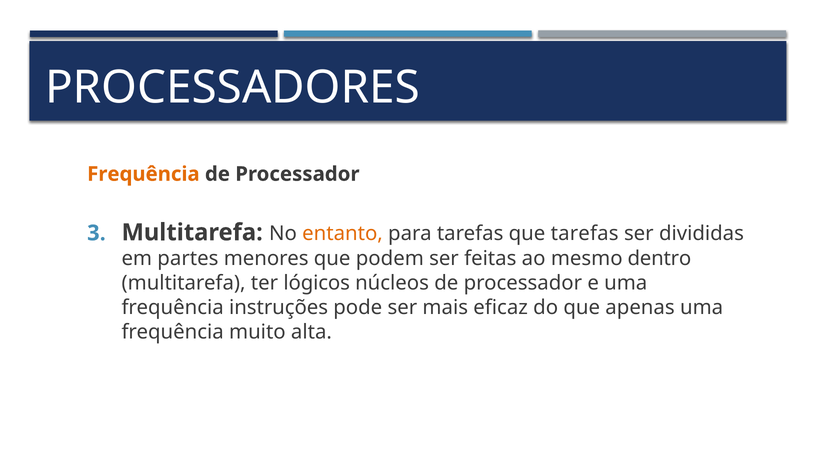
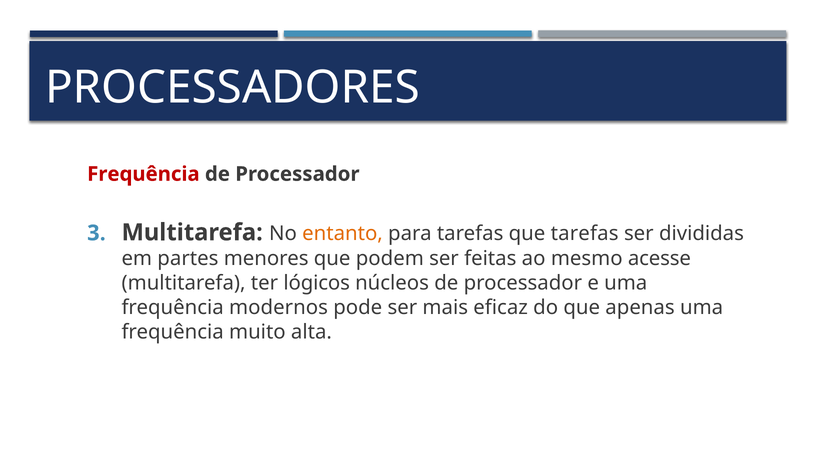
Frequência at (143, 174) colour: orange -> red
dentro: dentro -> acesse
instruções: instruções -> modernos
